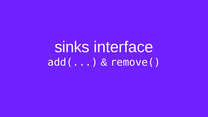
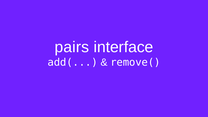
sinks: sinks -> pairs
